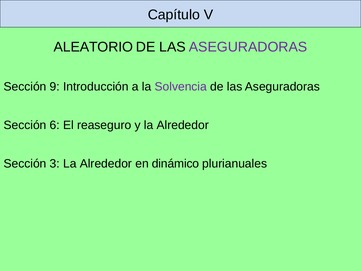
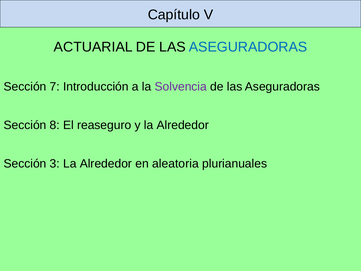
ALEATORIO: ALEATORIO -> ACTUARIAL
ASEGURADORAS at (248, 47) colour: purple -> blue
9: 9 -> 7
6: 6 -> 8
dinámico: dinámico -> aleatoria
